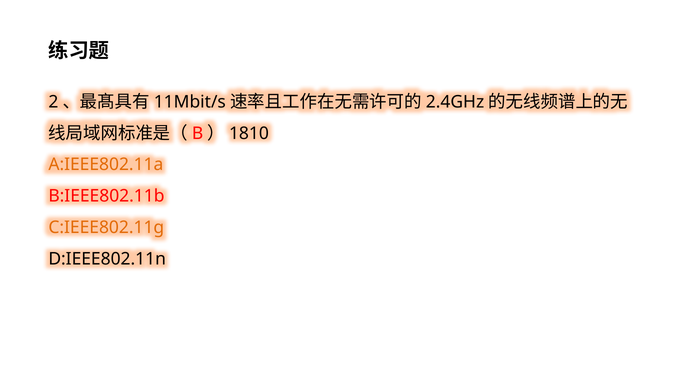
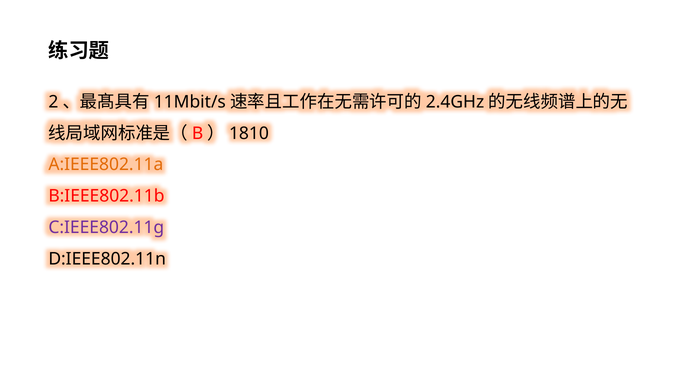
C:IEEE802.11g colour: orange -> purple
